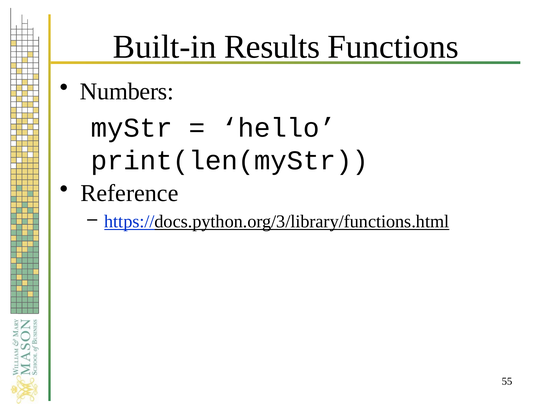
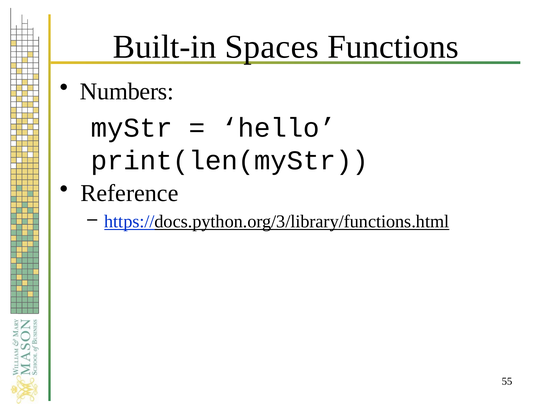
Results: Results -> Spaces
